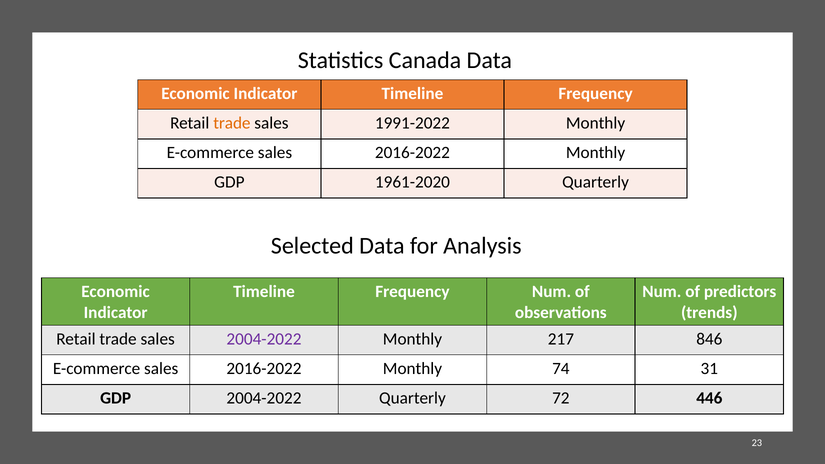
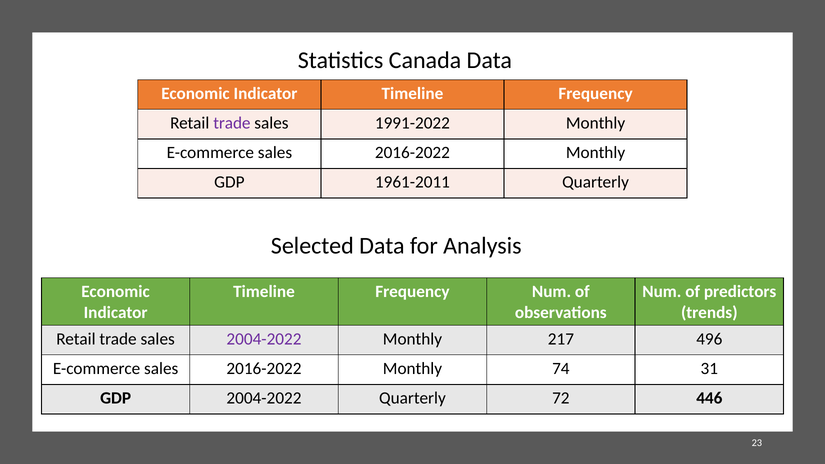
trade at (232, 123) colour: orange -> purple
1961-2020: 1961-2020 -> 1961-2011
846: 846 -> 496
